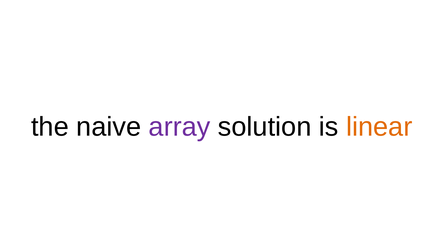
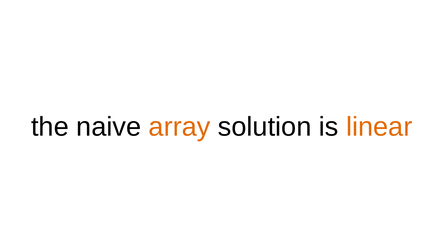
array colour: purple -> orange
